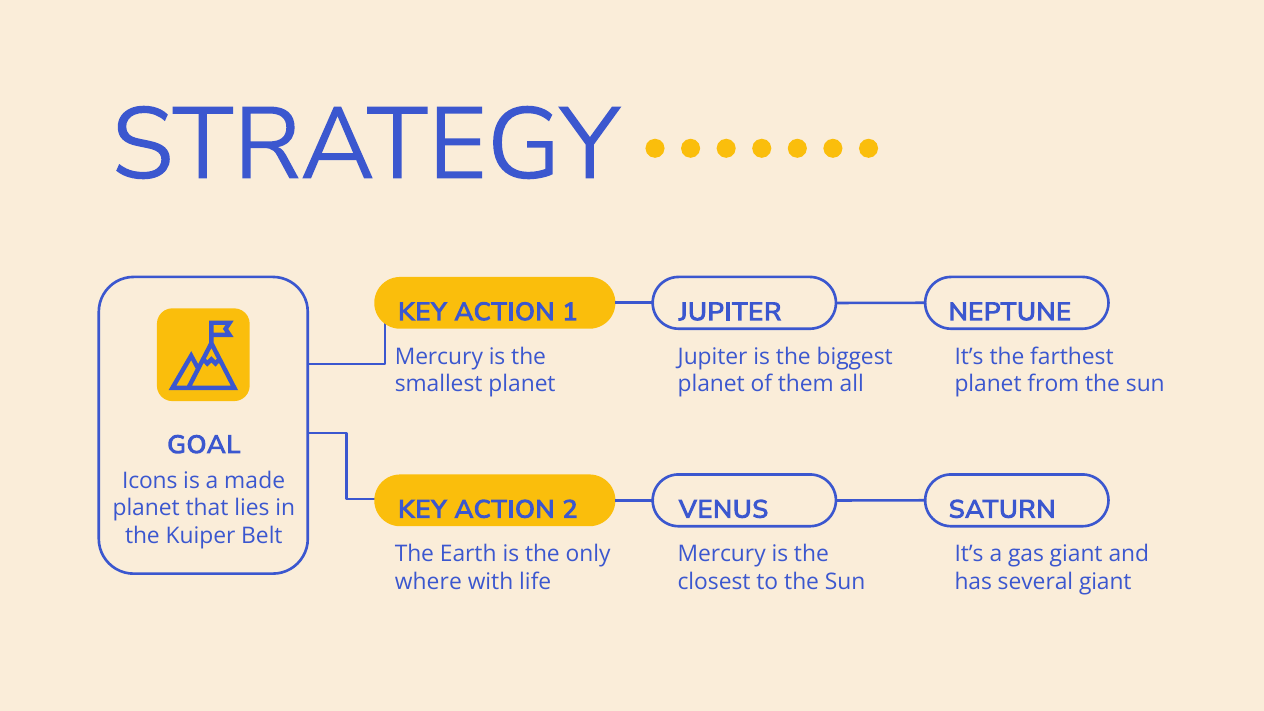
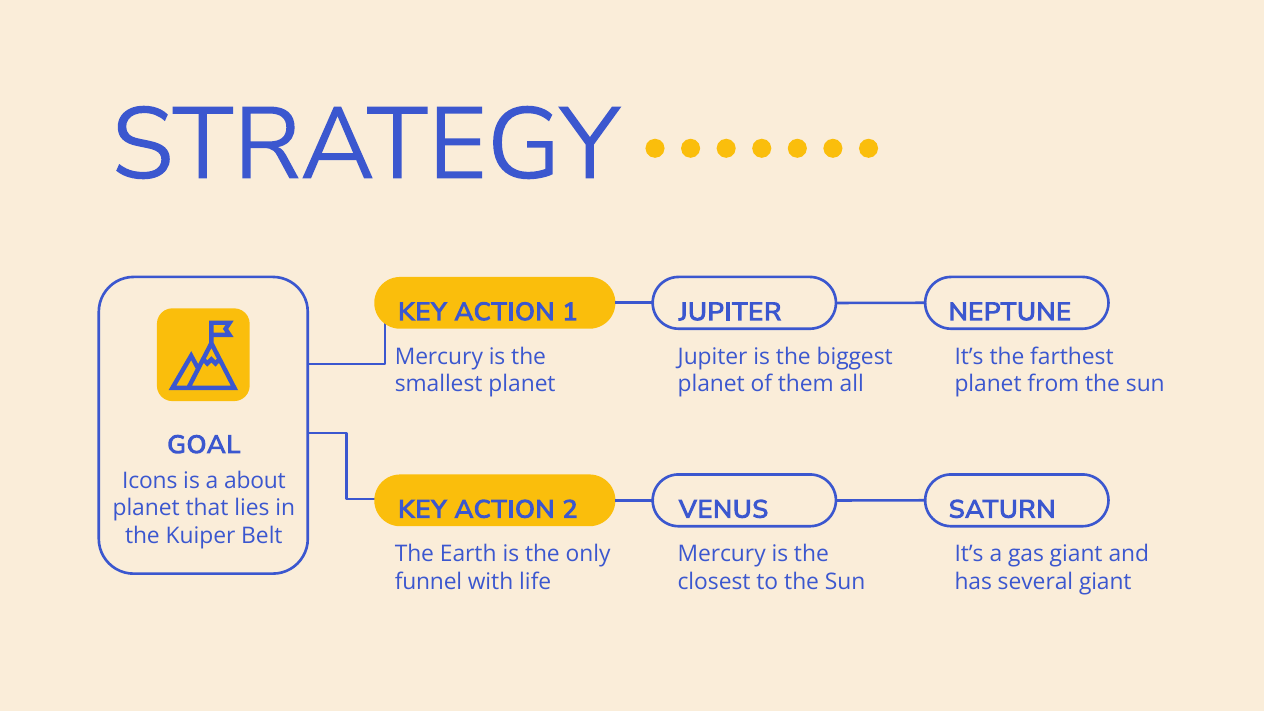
made: made -> about
where: where -> funnel
